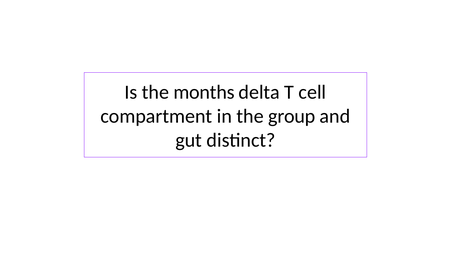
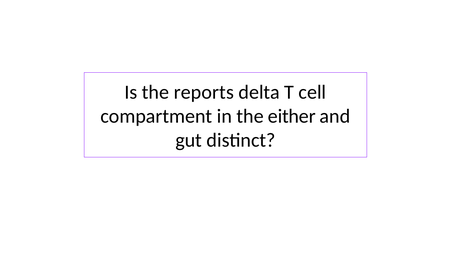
months: months -> reports
group: group -> either
